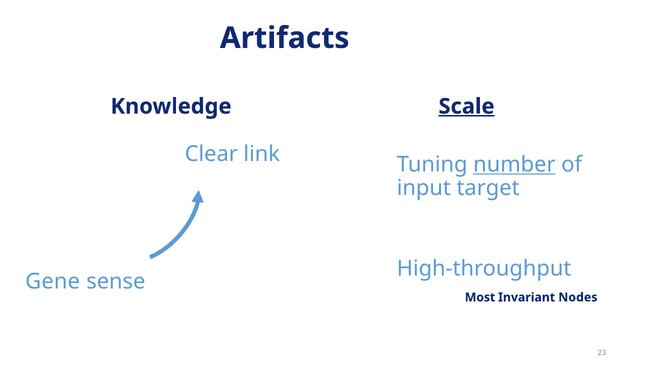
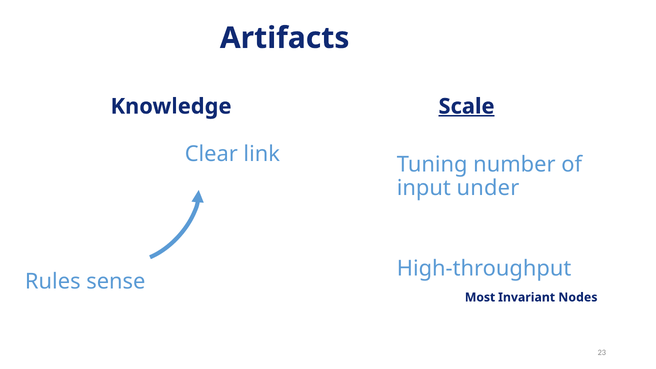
number underline: present -> none
target: target -> under
Gene: Gene -> Rules
